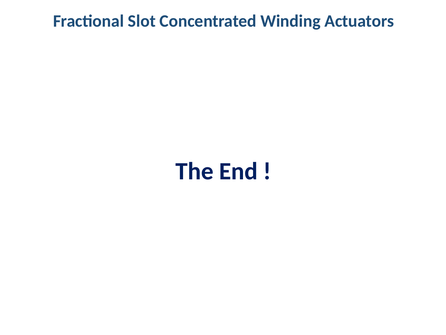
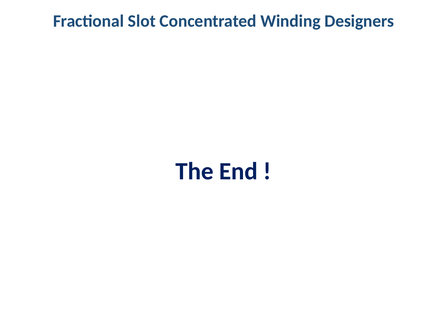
Actuators: Actuators -> Designers
